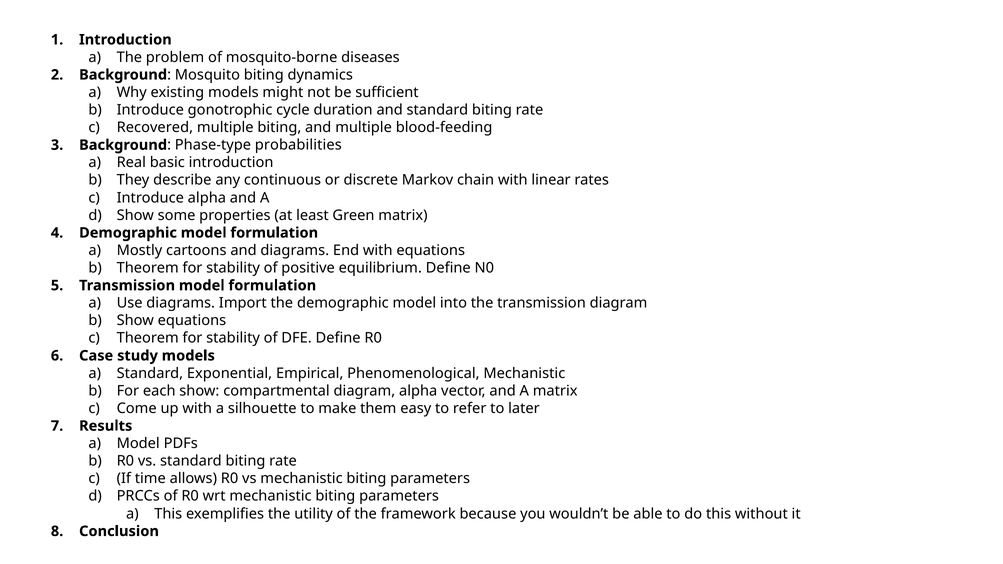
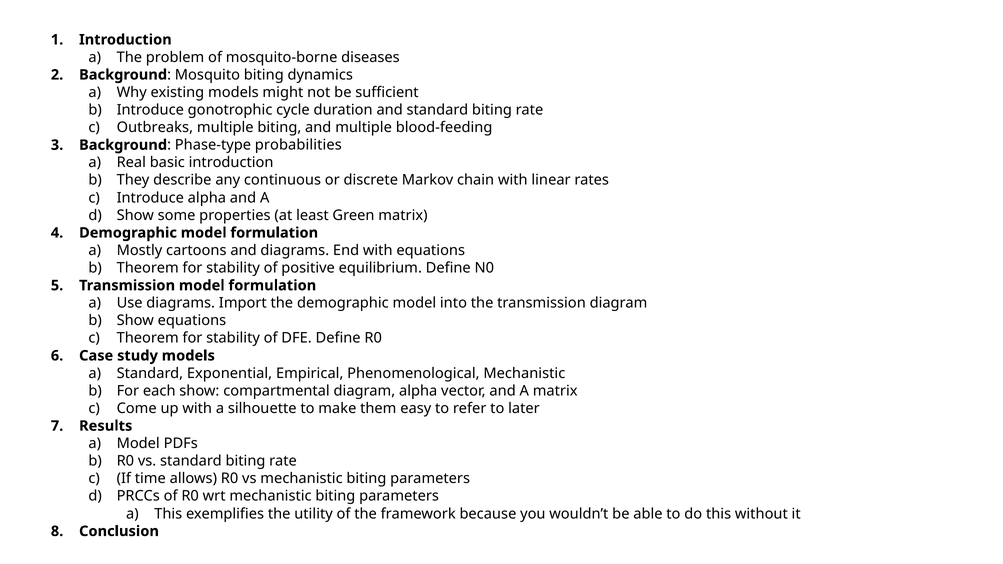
Recovered: Recovered -> Outbreaks
